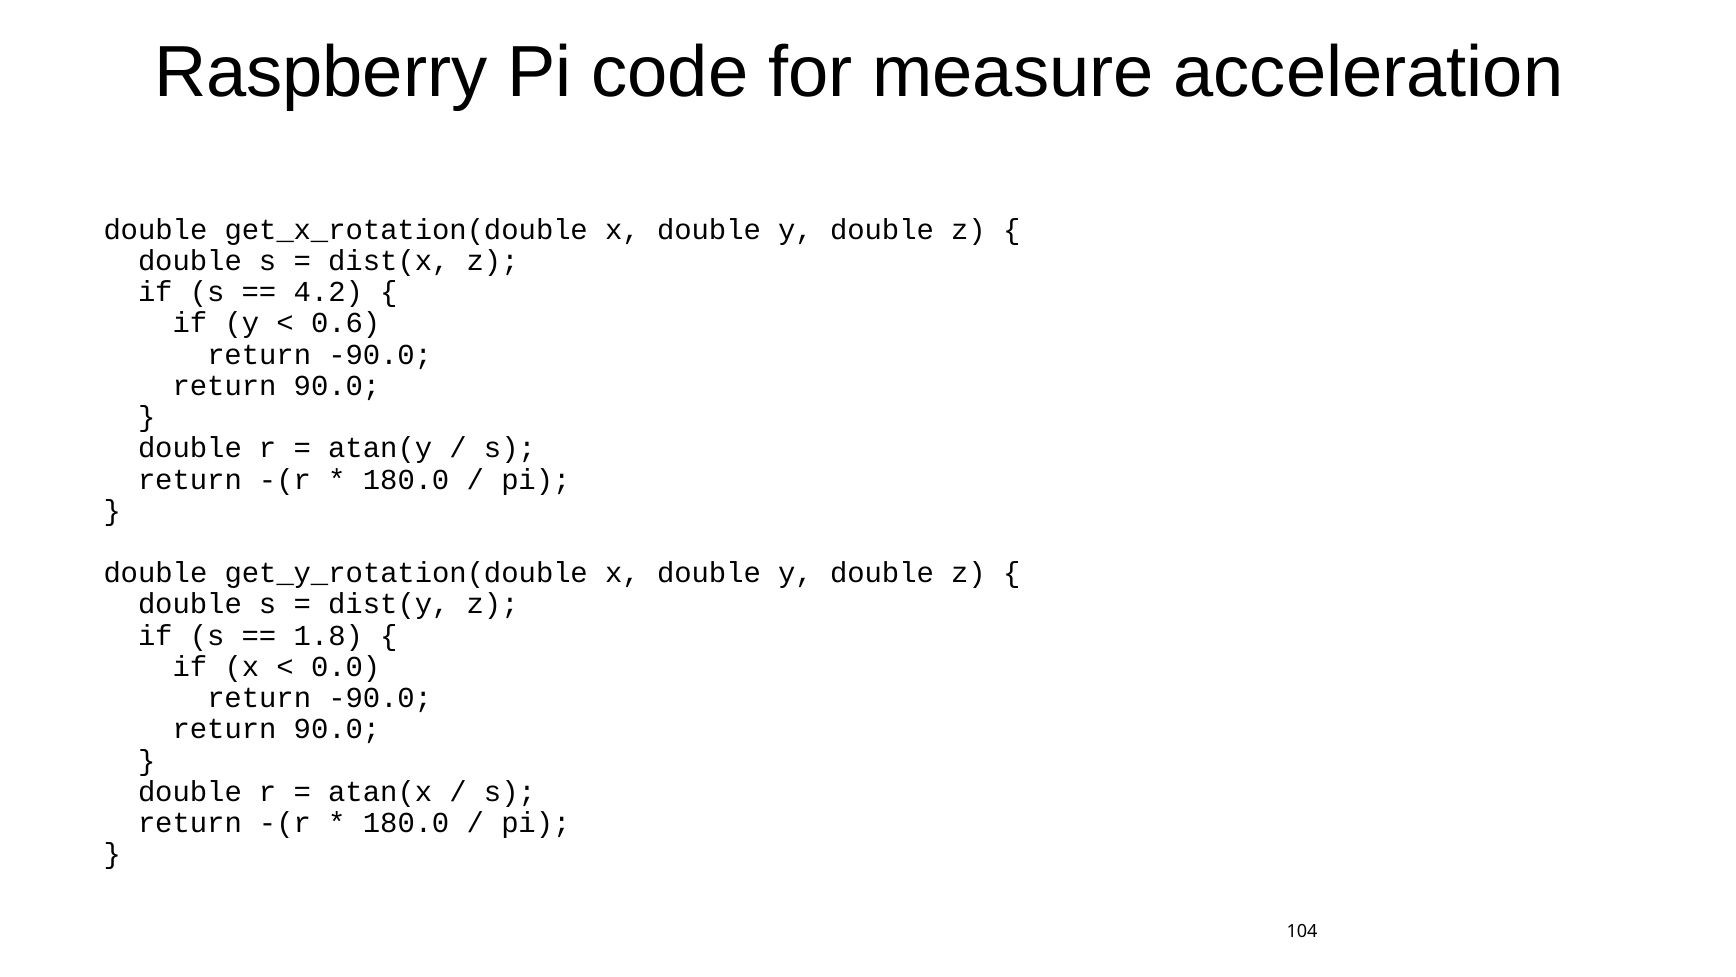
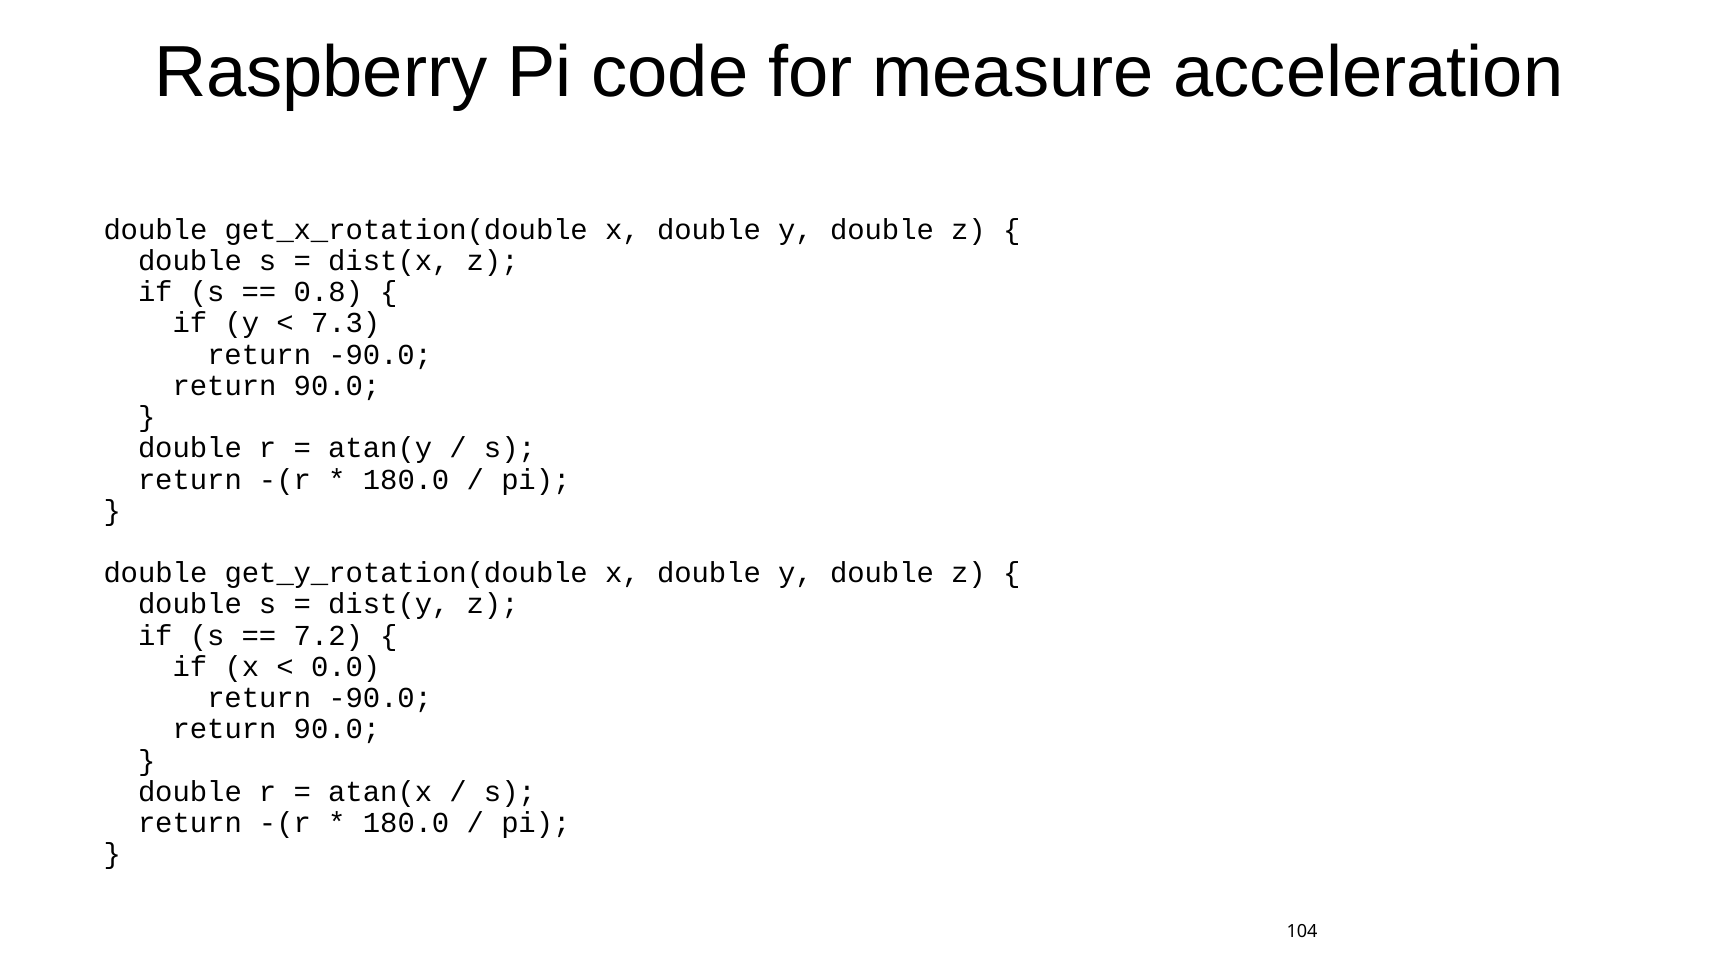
4.2: 4.2 -> 0.8
0.6: 0.6 -> 7.3
1.8: 1.8 -> 7.2
